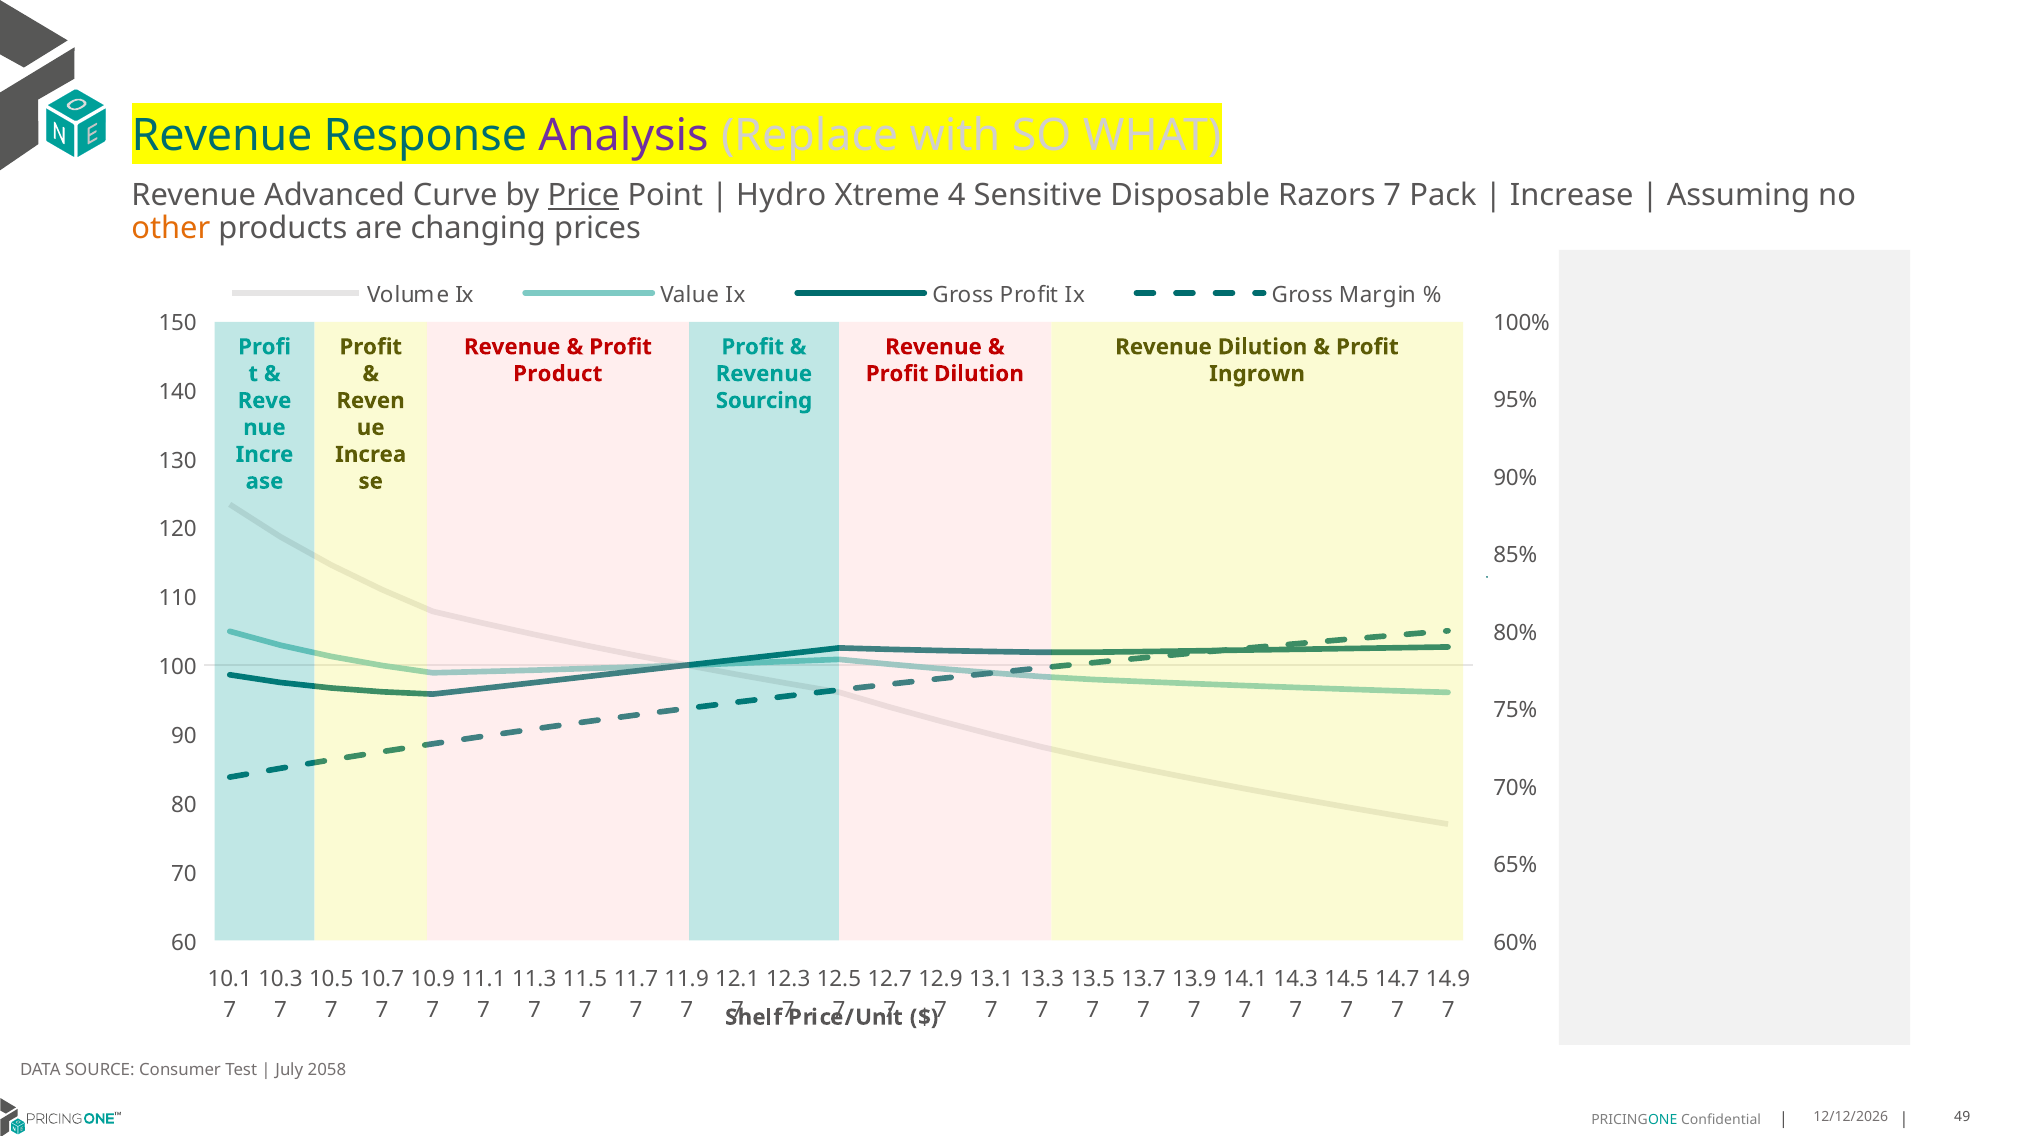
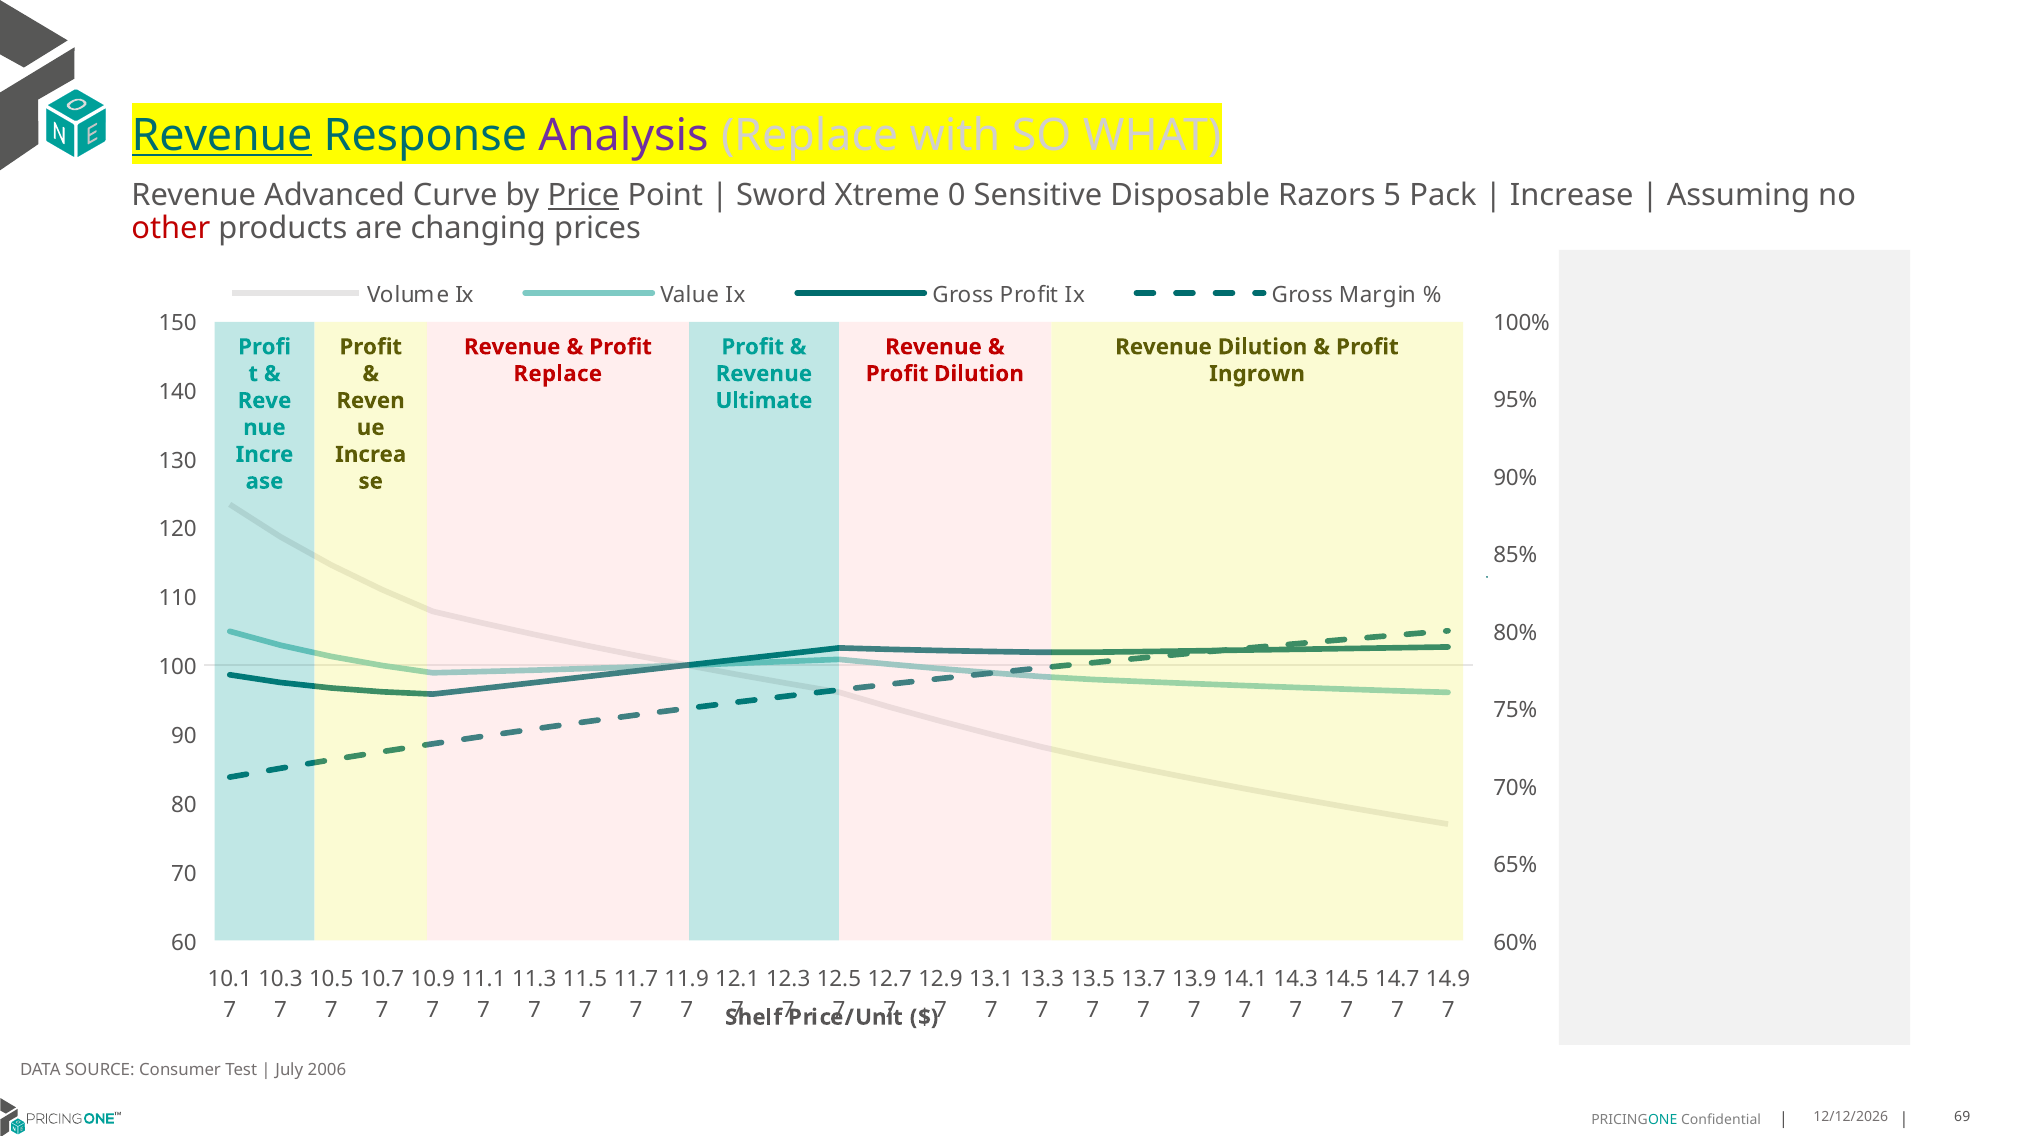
Revenue at (222, 136) underline: none -> present
Hydro: Hydro -> Sword
4: 4 -> 0
Razors 7: 7 -> 5
other colour: orange -> red
Product at (558, 374): Product -> Replace
Sourcing: Sourcing -> Ultimate
2058: 2058 -> 2006
49: 49 -> 69
